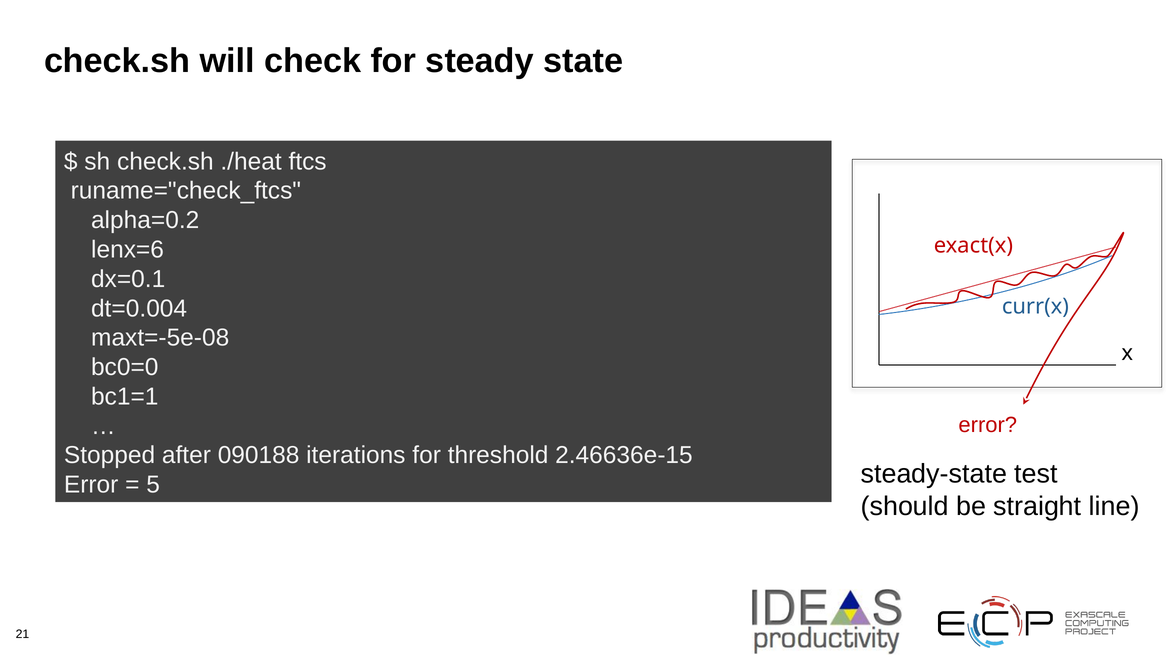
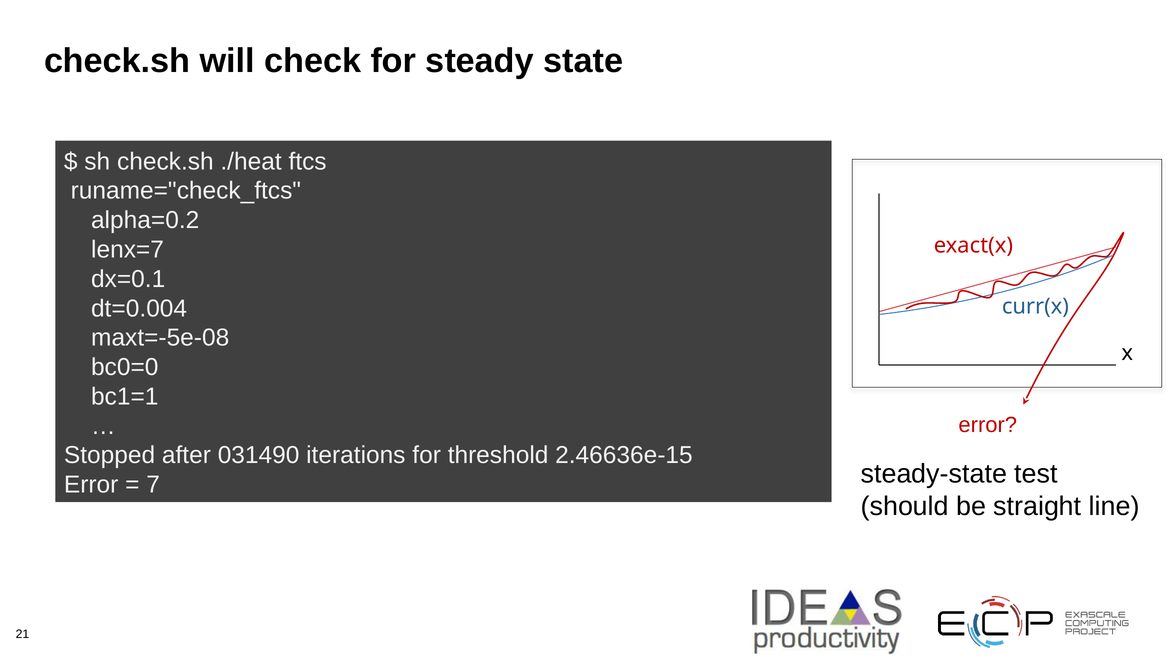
lenx=6: lenx=6 -> lenx=7
090188: 090188 -> 031490
5: 5 -> 7
